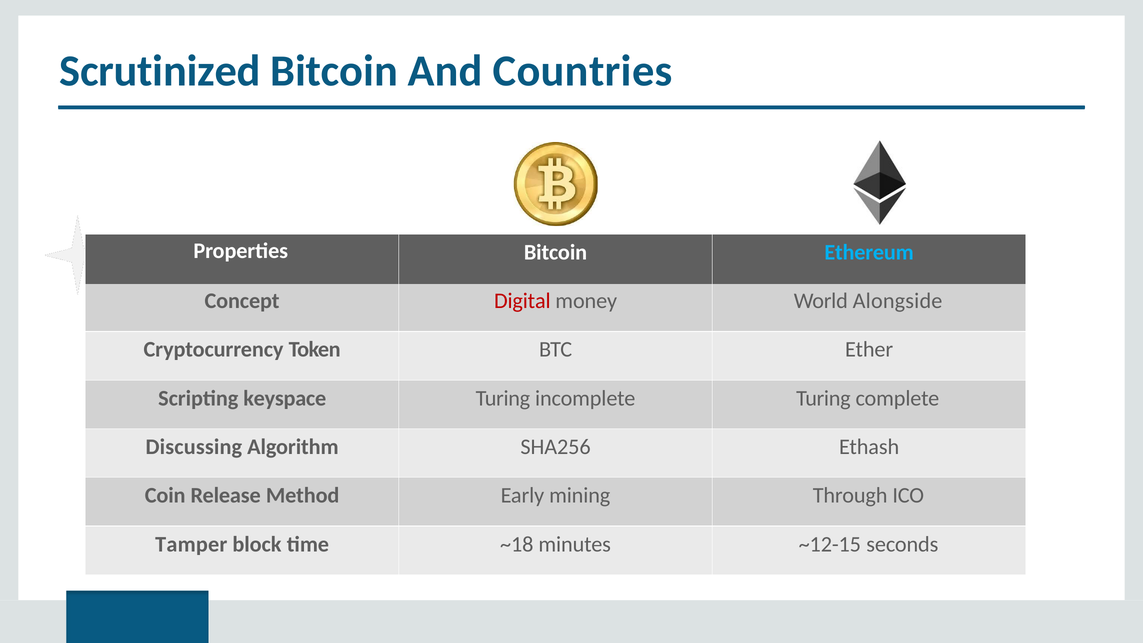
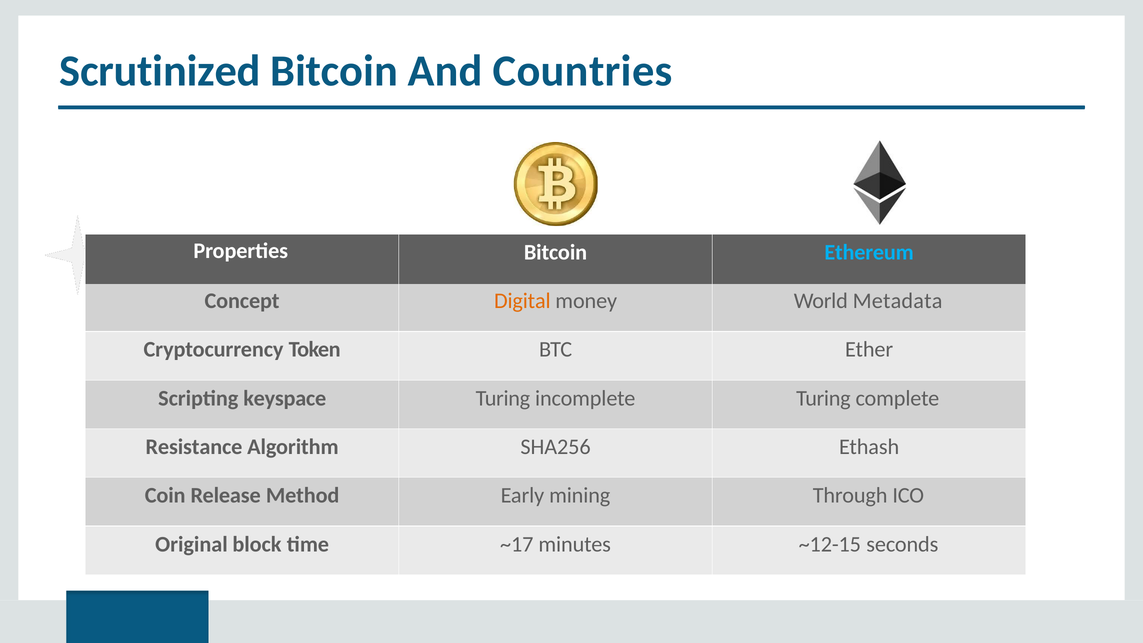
Digital colour: red -> orange
Alongside: Alongside -> Metadata
Discussing: Discussing -> Resistance
Tamper: Tamper -> Original
~18: ~18 -> ~17
